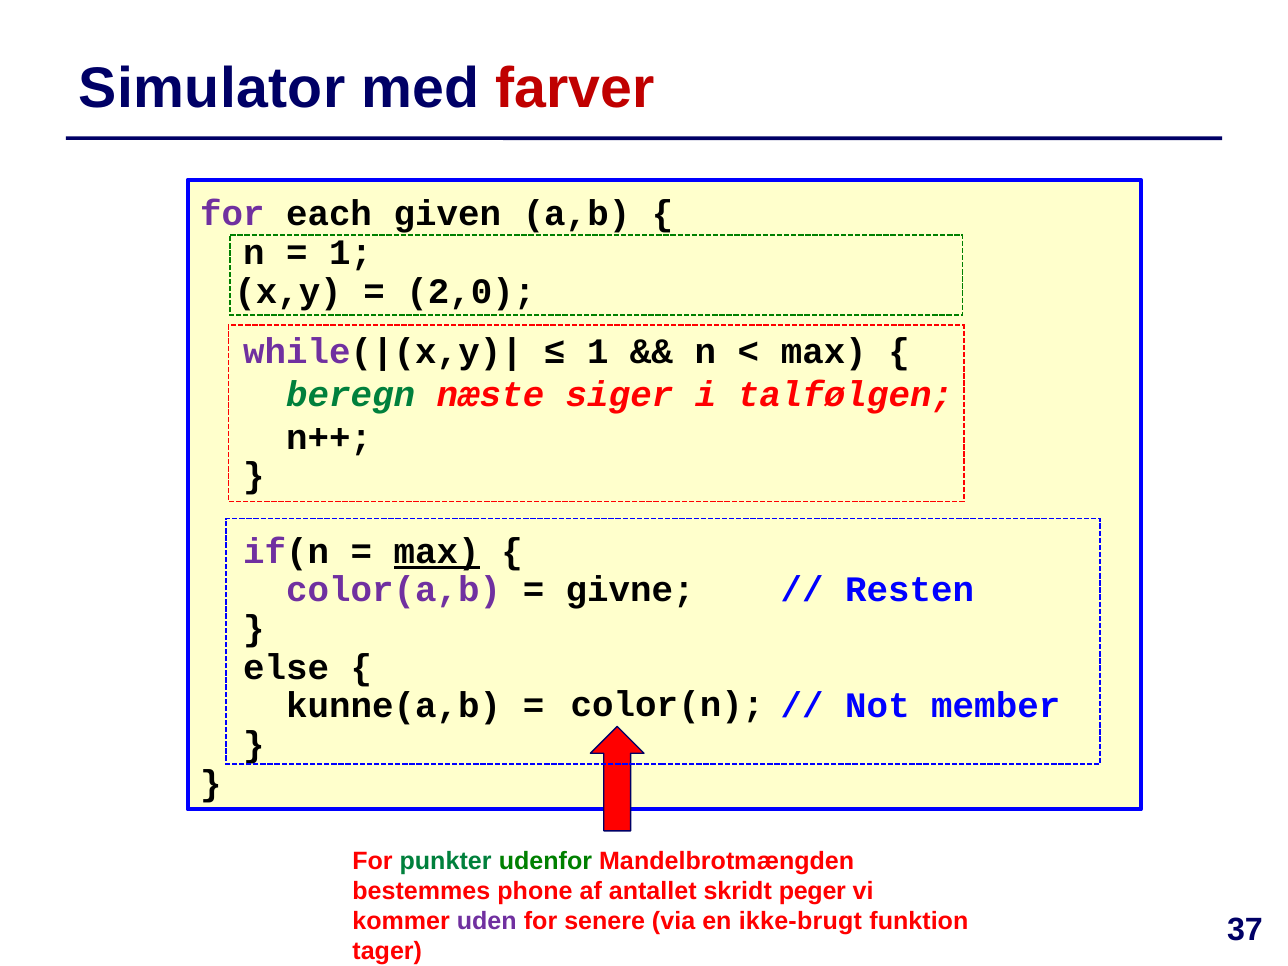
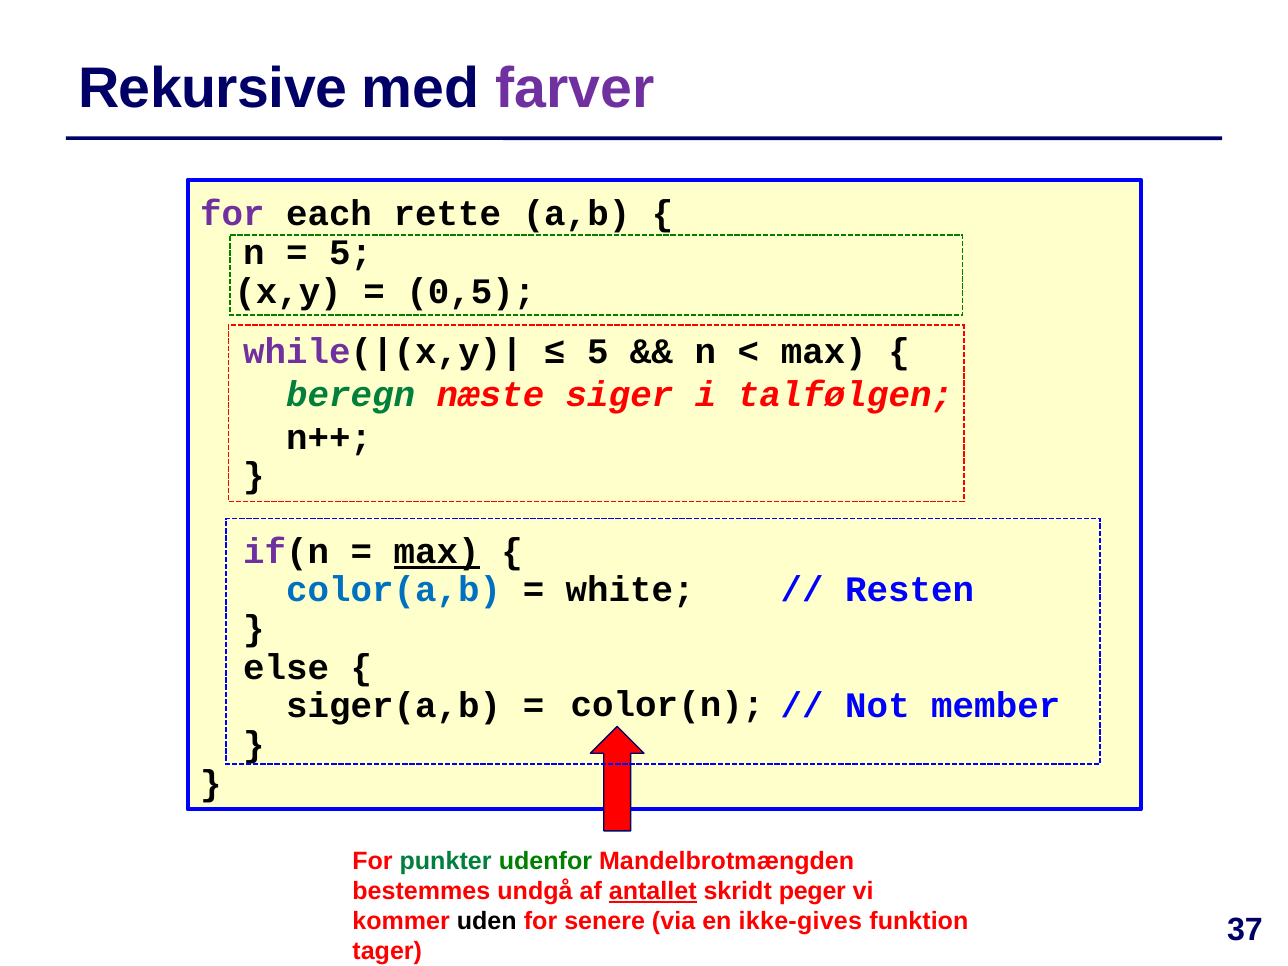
Simulator: Simulator -> Rekursive
farver colour: red -> purple
given: given -> rette
1 at (351, 253): 1 -> 5
2,0: 2,0 -> 0,5
1 at (598, 352): 1 -> 5
color(a,b colour: purple -> blue
givne at (630, 590): givne -> white
kunne(a,b: kunne(a,b -> siger(a,b
phone: phone -> undgå
antallet underline: none -> present
uden colour: purple -> black
ikke-brugt: ikke-brugt -> ikke-gives
